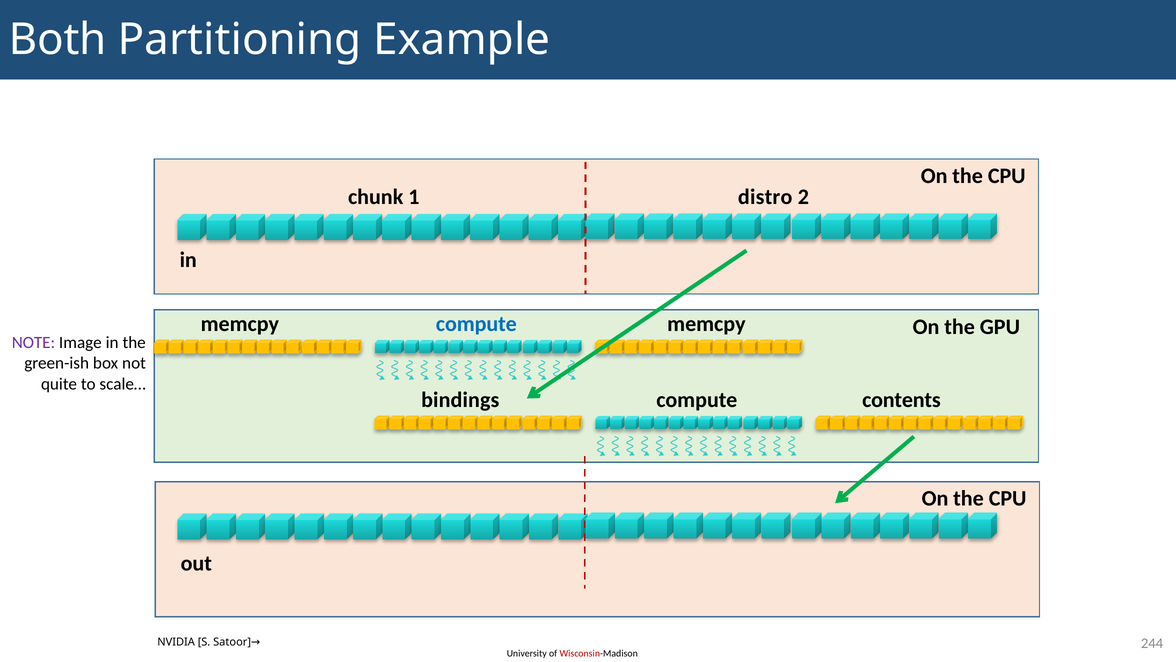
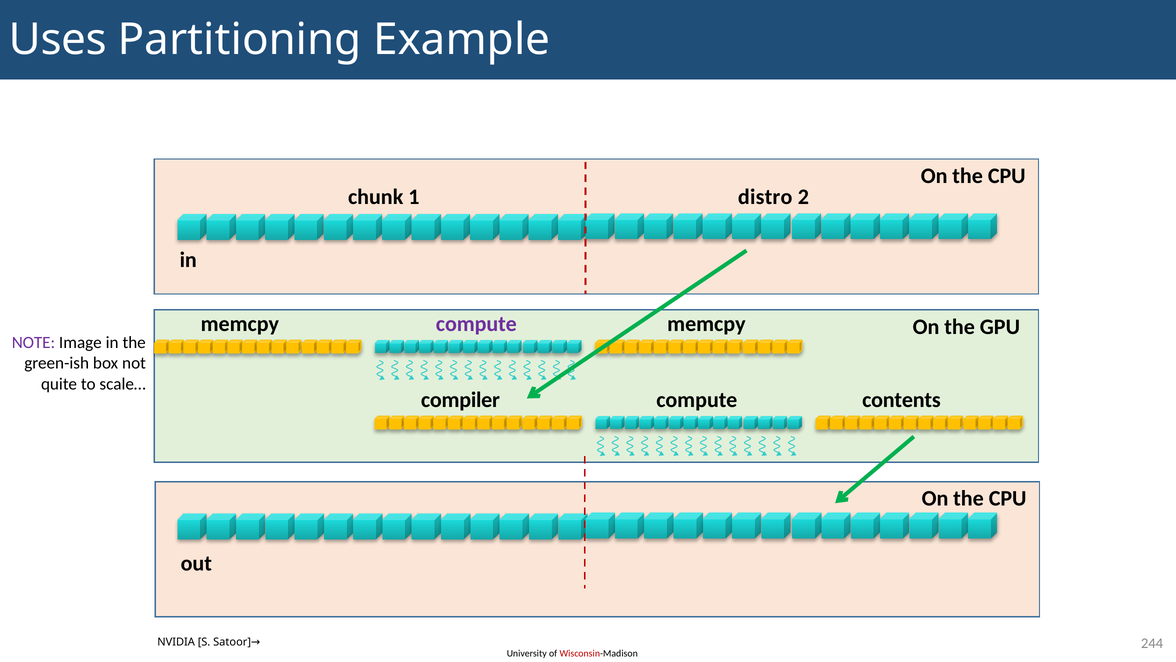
Both: Both -> Uses
compute at (476, 324) colour: blue -> purple
bindings: bindings -> compiler
